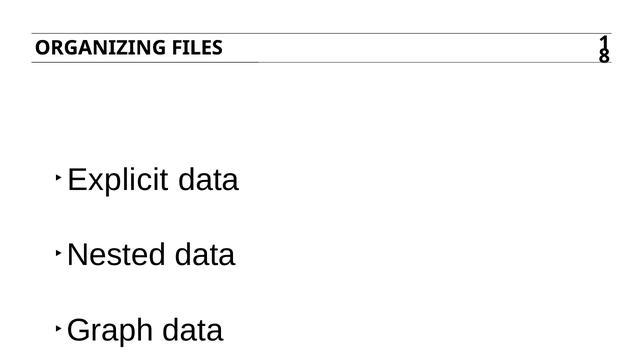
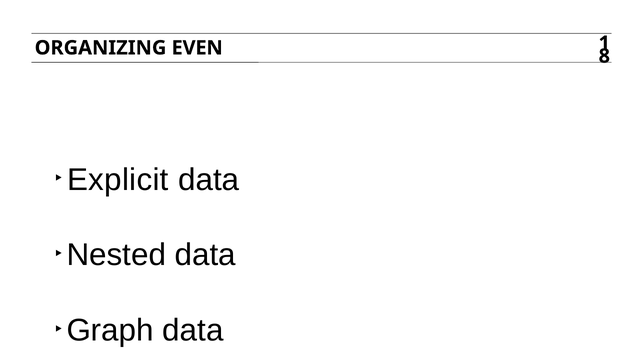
FILES: FILES -> EVEN
